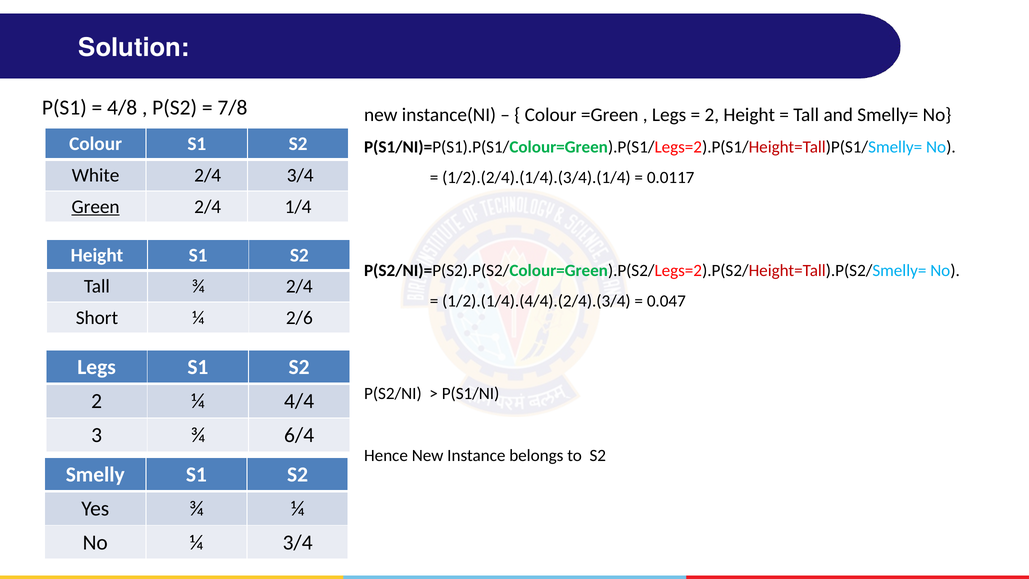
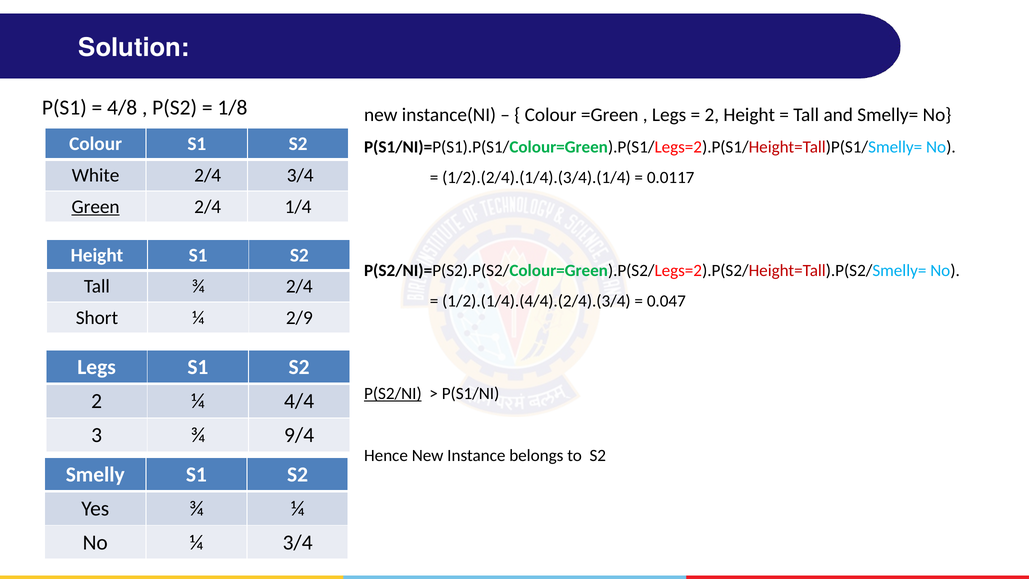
7/8: 7/8 -> 1/8
2/6: 2/6 -> 2/9
P(S2/NI underline: none -> present
6/4: 6/4 -> 9/4
